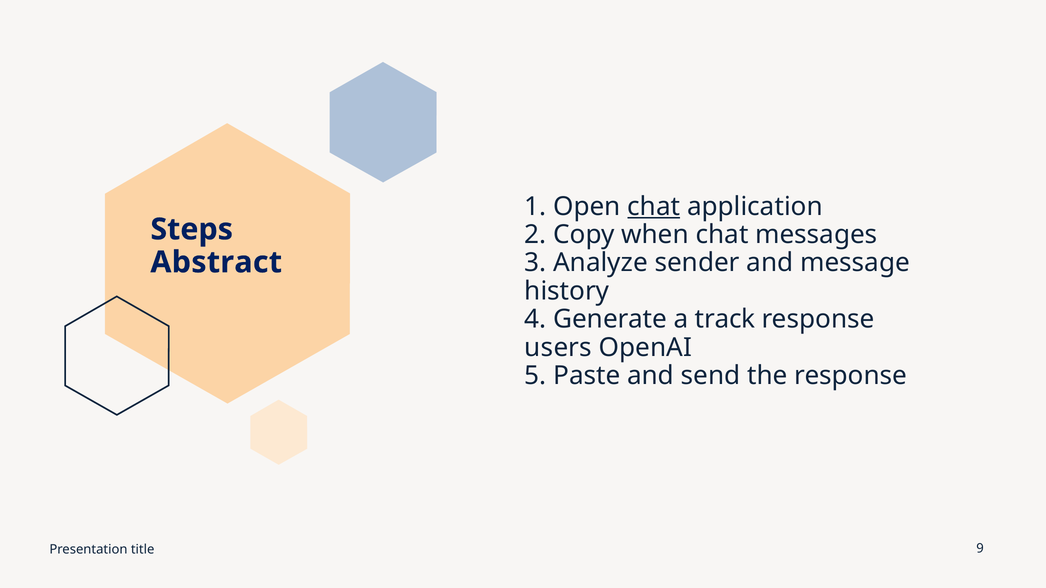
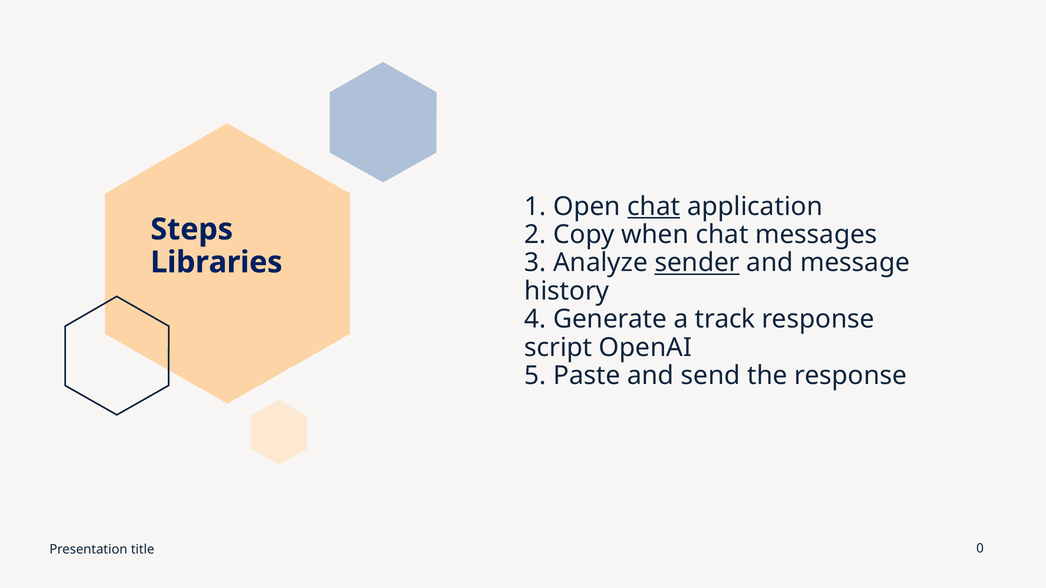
sender underline: none -> present
Abstract: Abstract -> Libraries
users: users -> script
9: 9 -> 0
